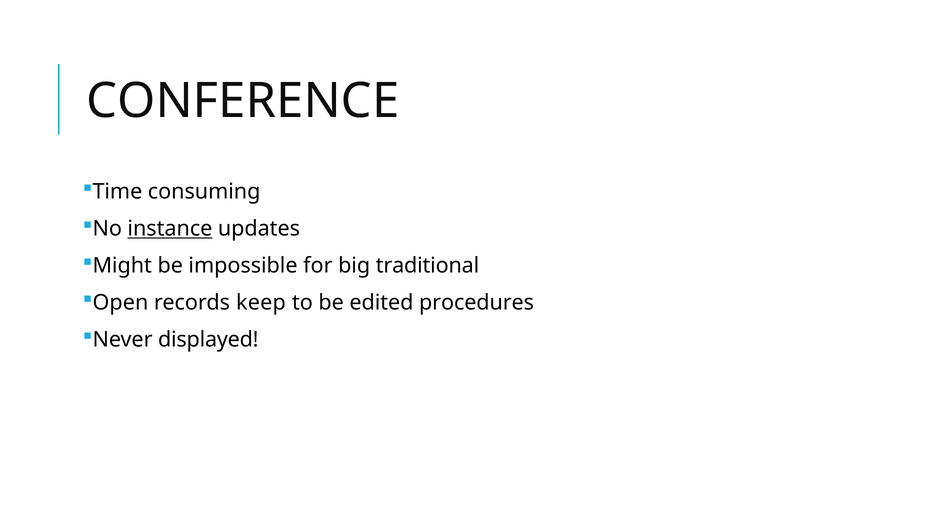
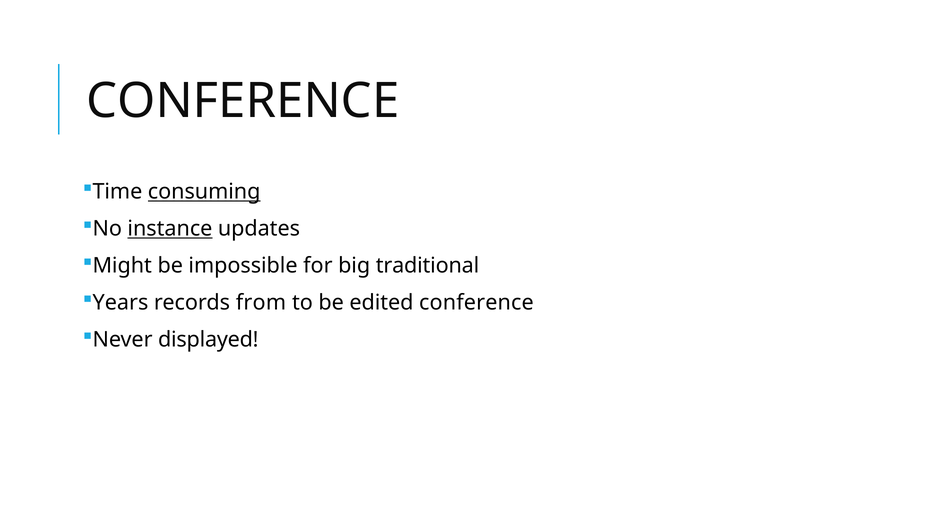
consuming underline: none -> present
Open: Open -> Years
keep: keep -> from
edited procedures: procedures -> conference
